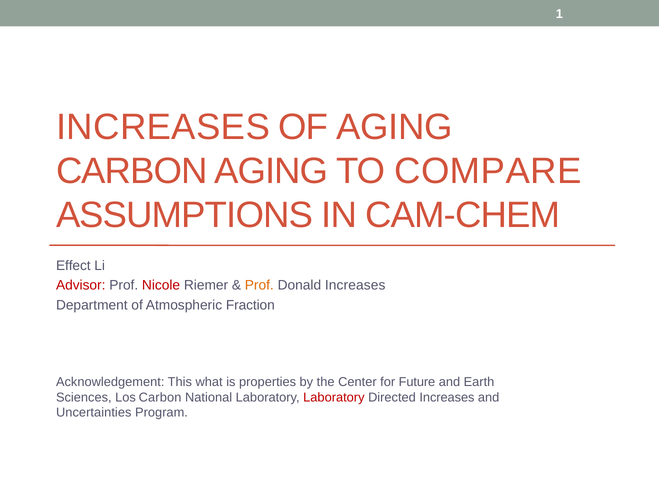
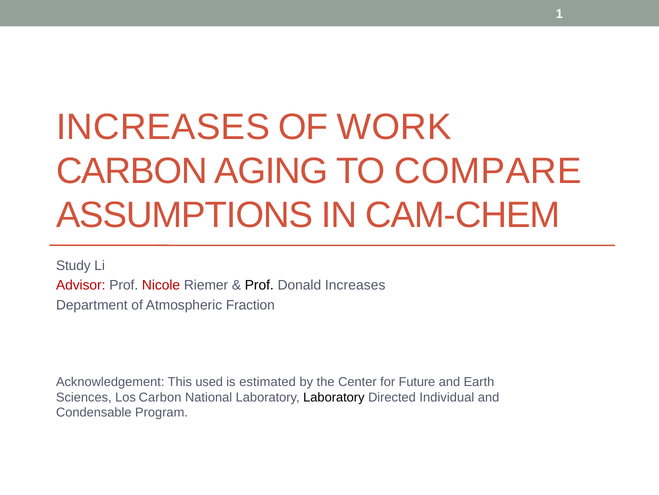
OF AGING: AGING -> WORK
Effect: Effect -> Study
Prof at (259, 285) colour: orange -> black
what: what -> used
properties: properties -> estimated
Laboratory at (334, 397) colour: red -> black
Directed Increases: Increases -> Individual
Uncertainties: Uncertainties -> Condensable
